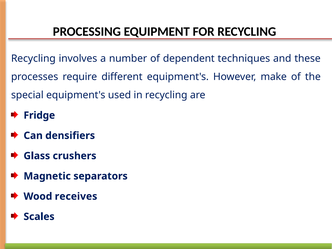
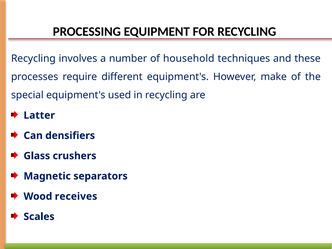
dependent: dependent -> household
Fridge: Fridge -> Latter
